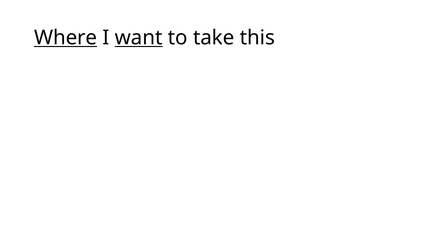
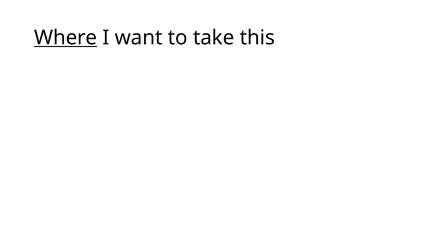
want underline: present -> none
